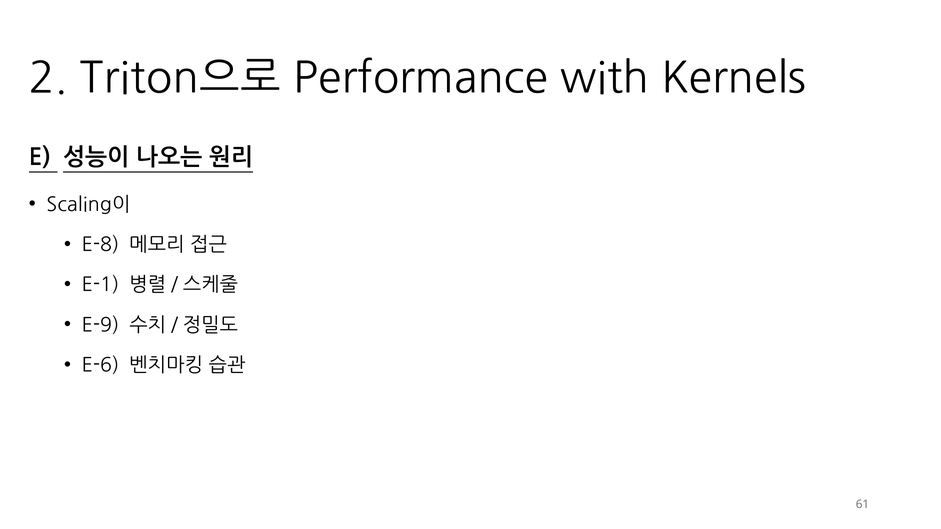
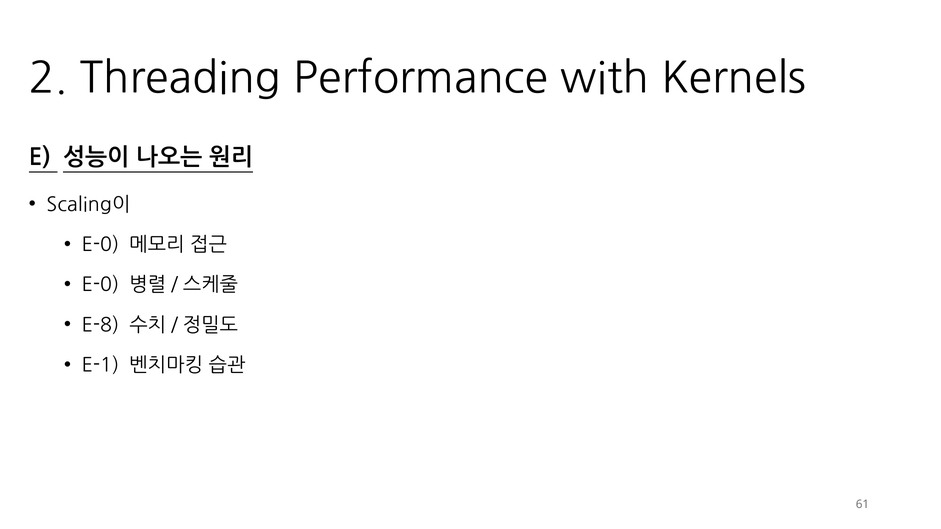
Triton으로: Triton으로 -> Threading
E-8 at (100, 245): E-8 -> E-0
E-1 at (100, 285): E-1 -> E-0
E-9: E-9 -> E-8
E-6: E-6 -> E-1
